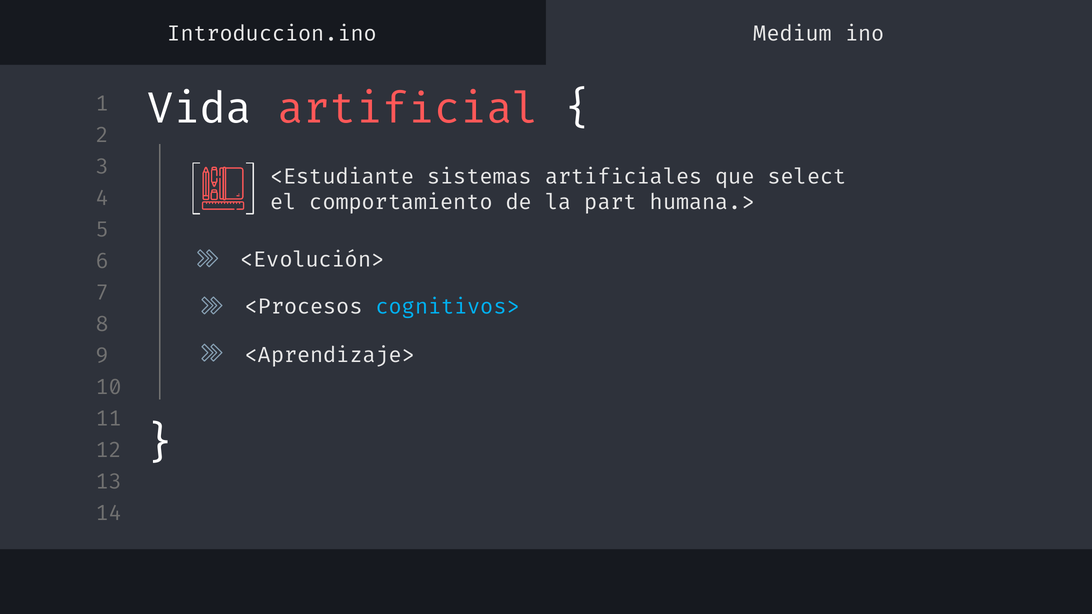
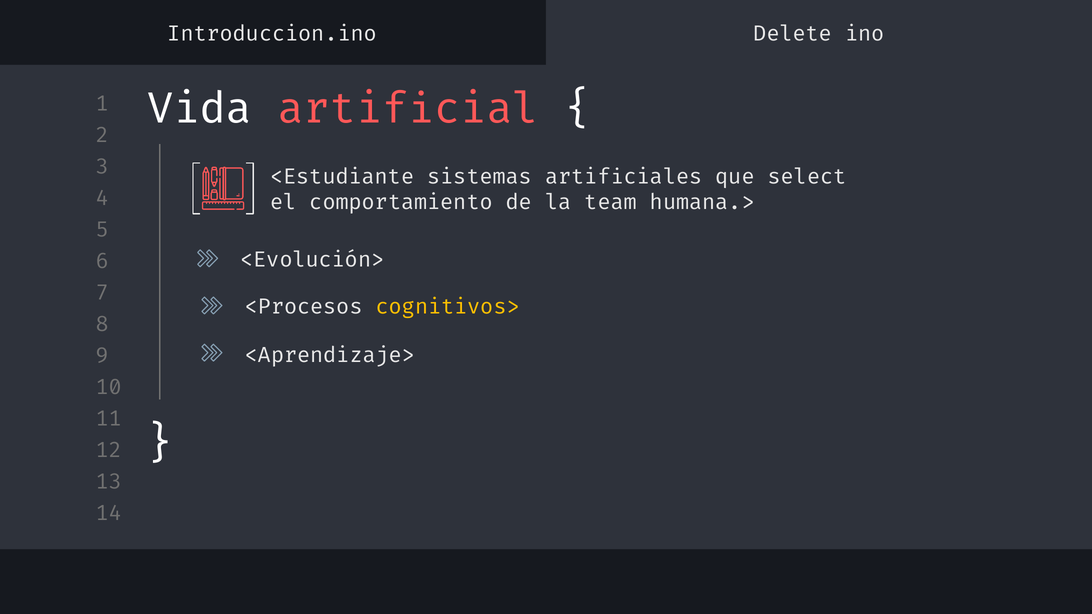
Medium.ino: Medium.ino -> Delete.ino
part: part -> team
cognitivos> colour: light blue -> yellow
